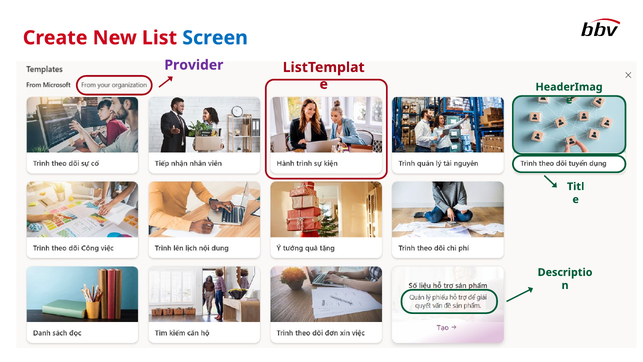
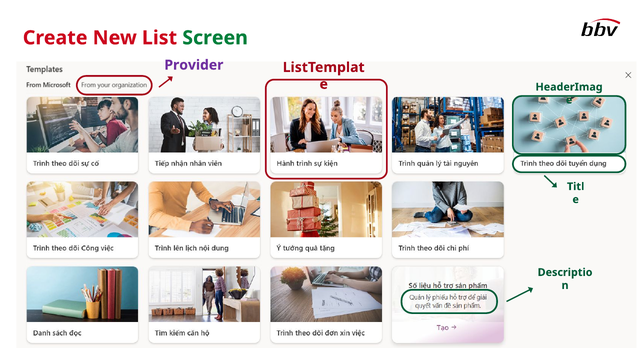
Screen colour: blue -> green
